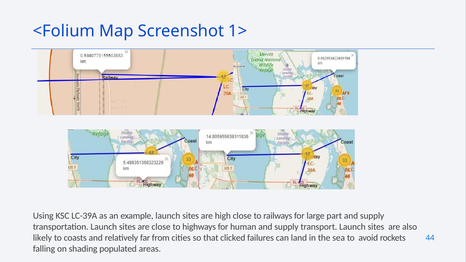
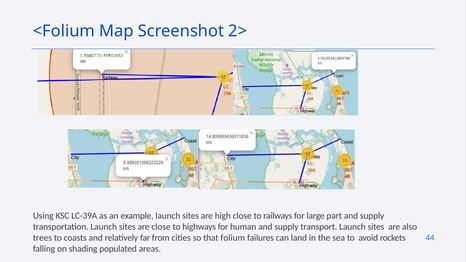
1>: 1> -> 2>
likely: likely -> trees
clicked: clicked -> folium
